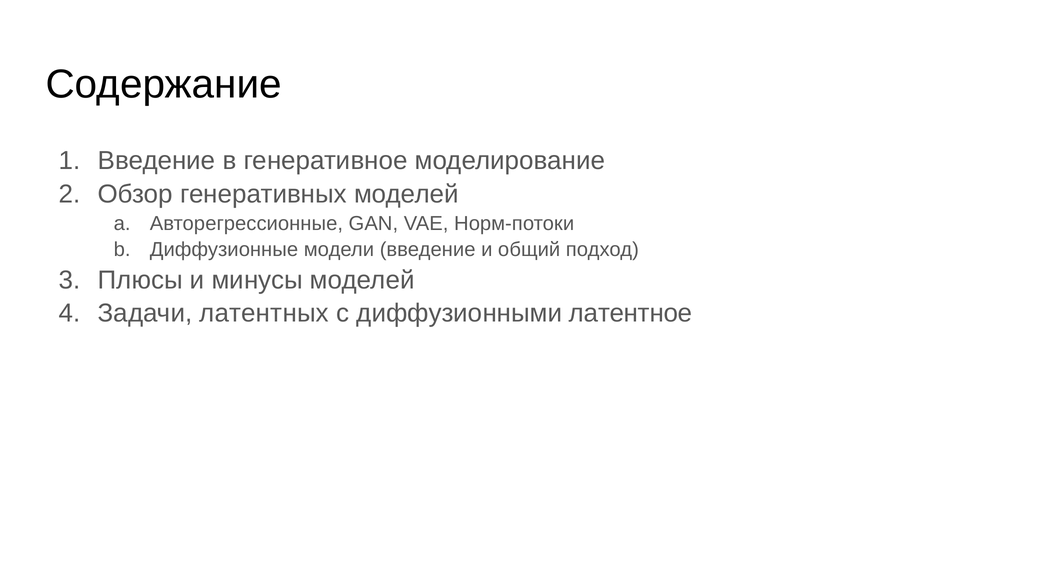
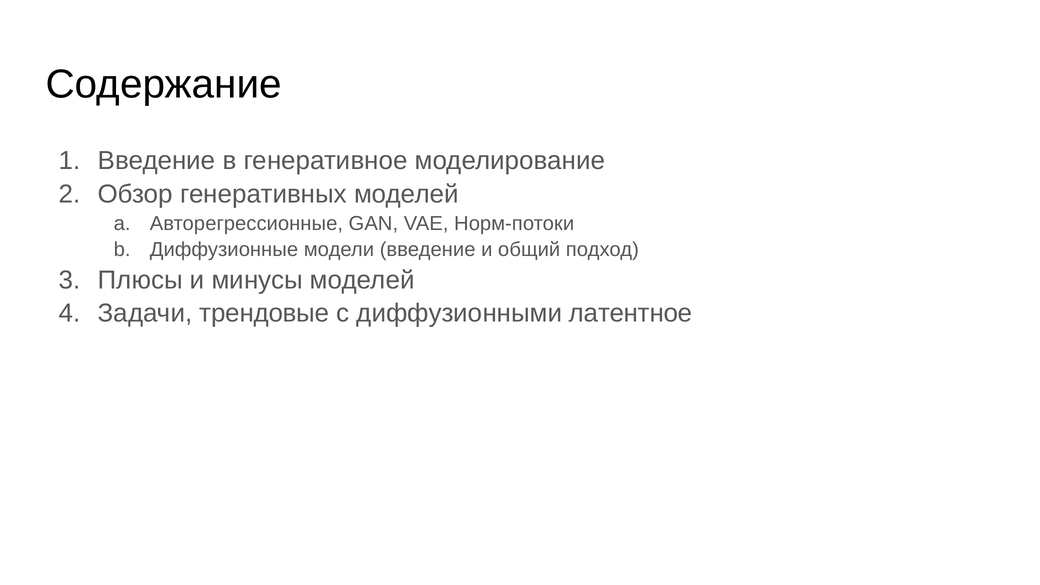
латентных: латентных -> трендовые
